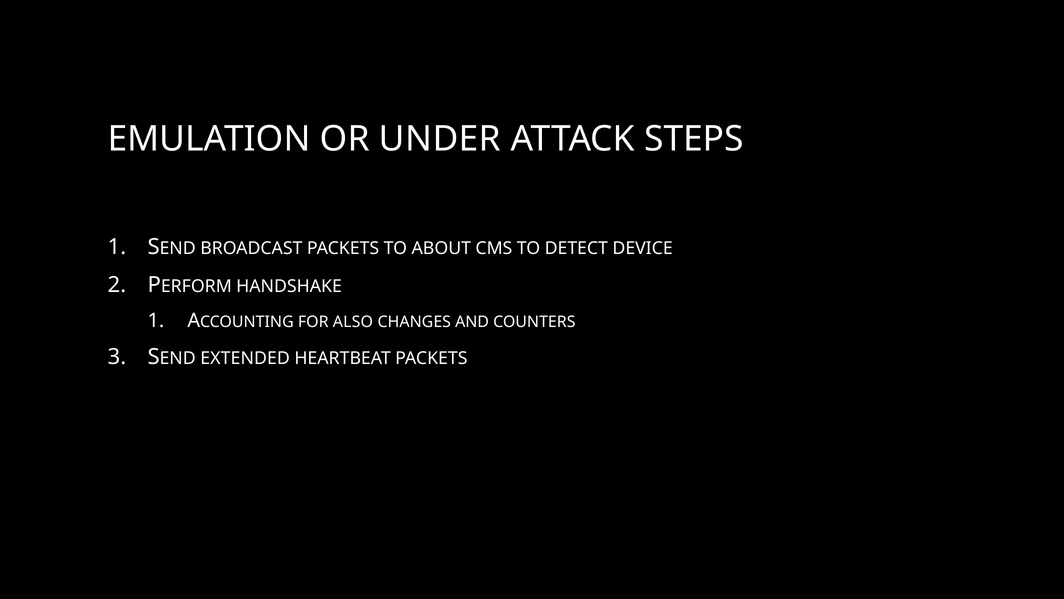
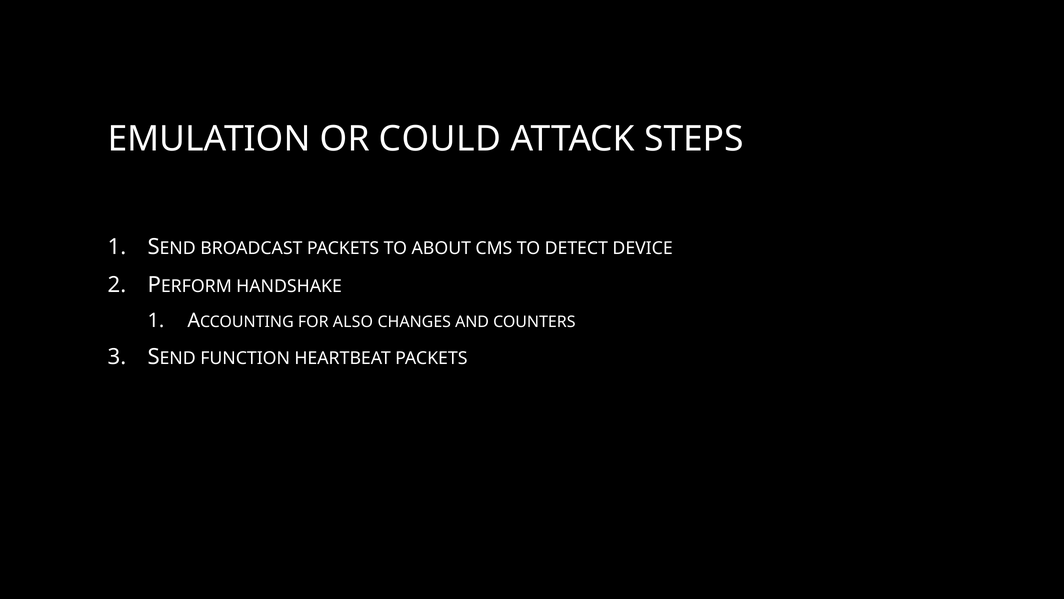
UNDER: UNDER -> COULD
EXTENDED: EXTENDED -> FUNCTION
